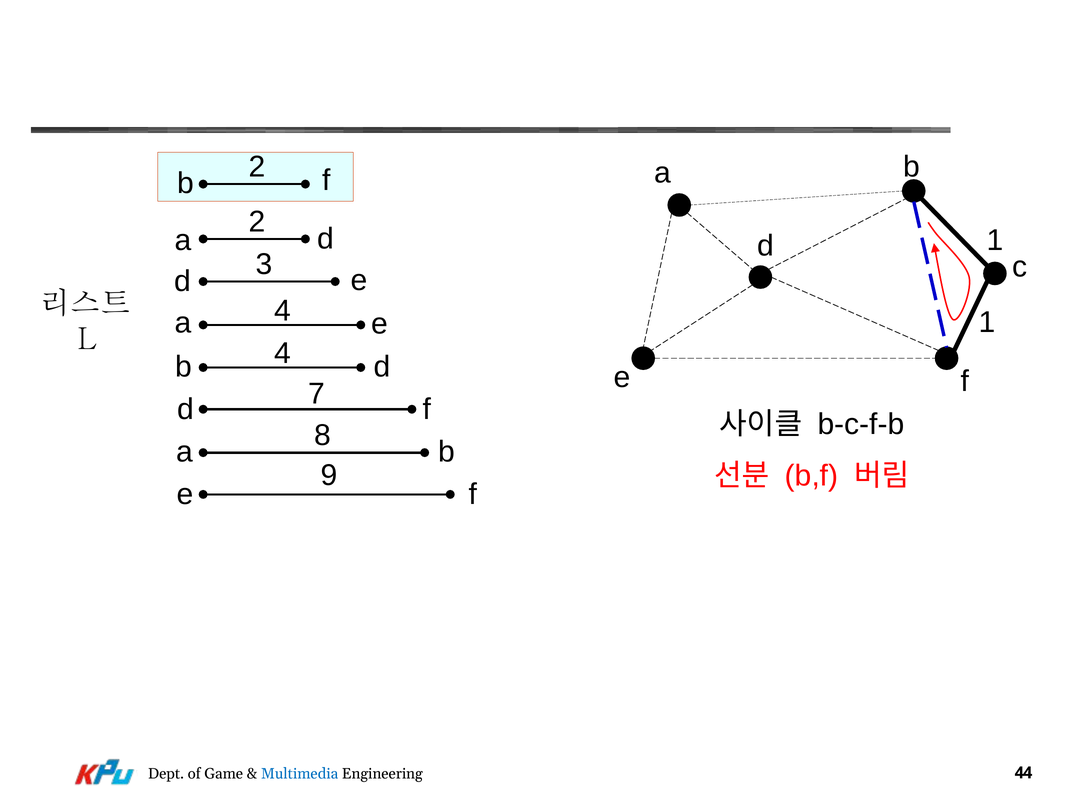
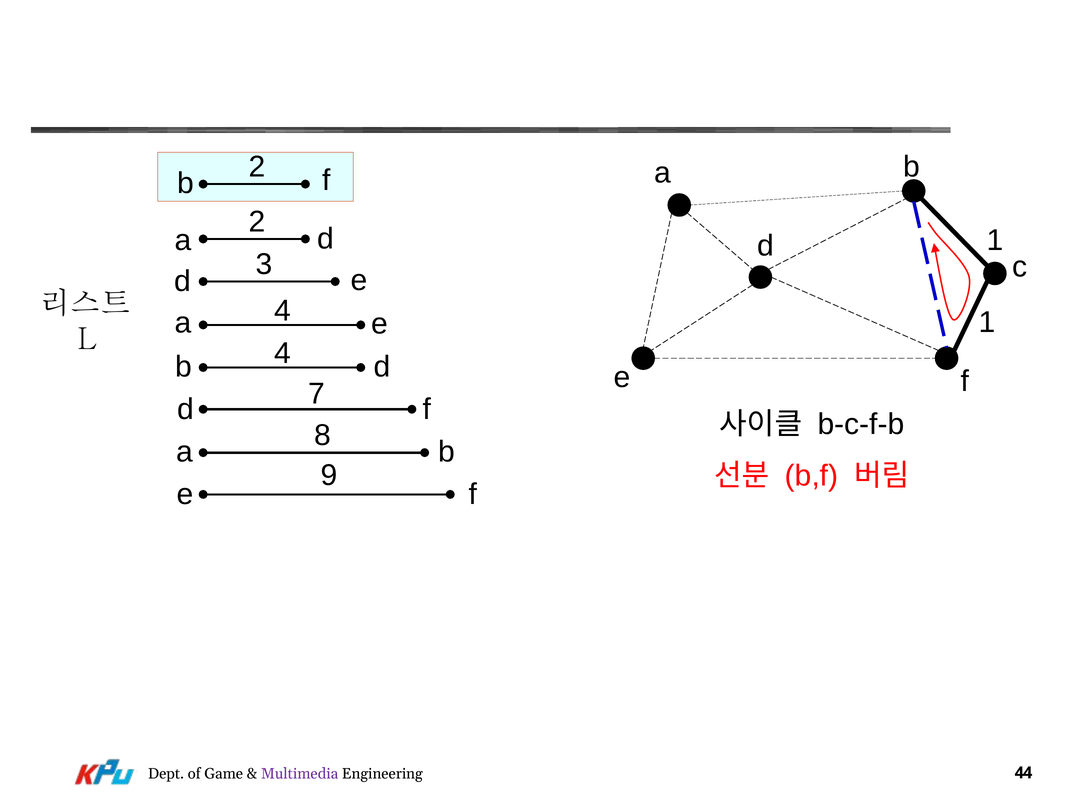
Multimedia colour: blue -> purple
